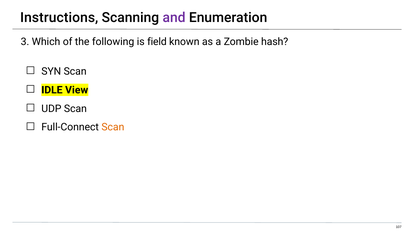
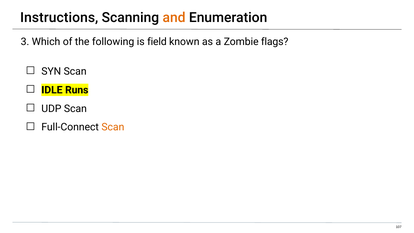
and colour: purple -> orange
hash: hash -> flags
View: View -> Runs
